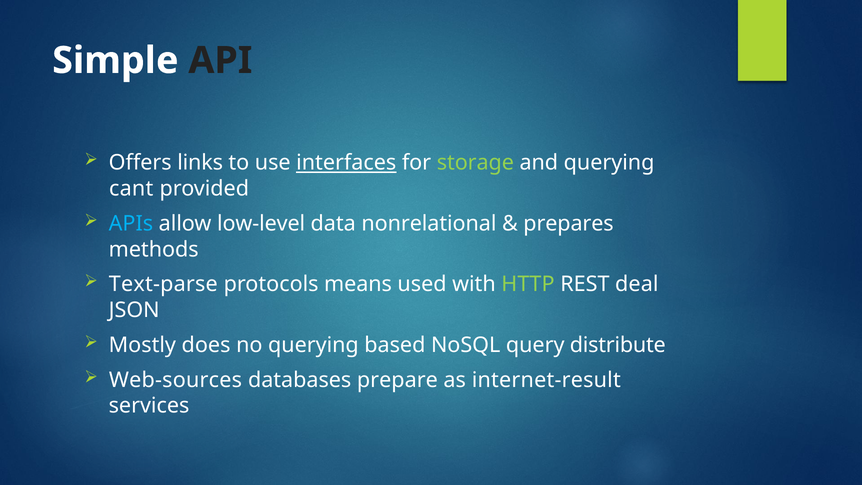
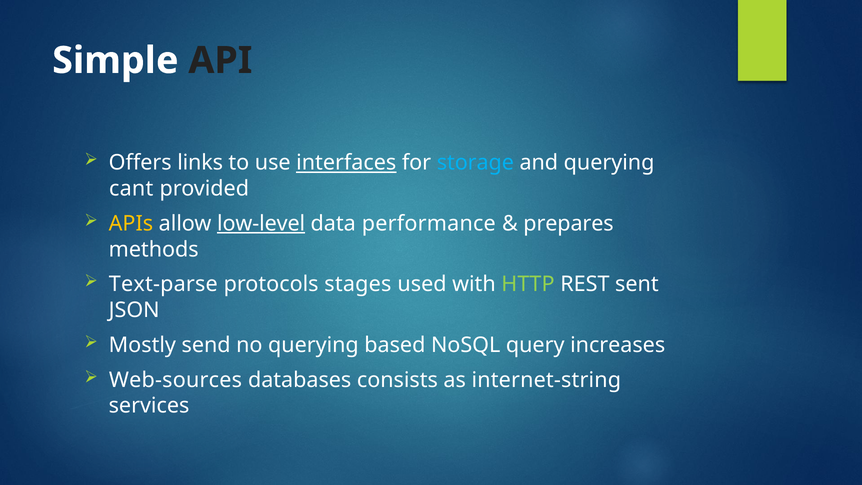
storage colour: light green -> light blue
APIs colour: light blue -> yellow
low-level underline: none -> present
nonrelational: nonrelational -> performance
means: means -> stages
deal: deal -> sent
does: does -> send
distribute: distribute -> increases
prepare: prepare -> consists
internet-result: internet-result -> internet-string
